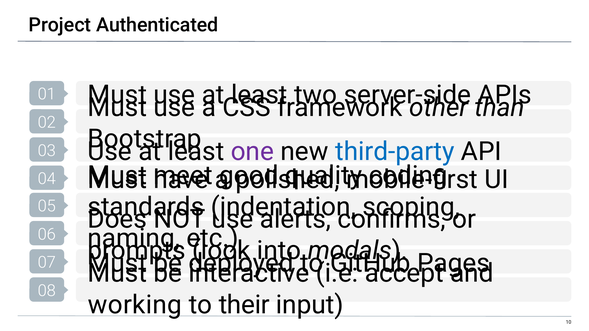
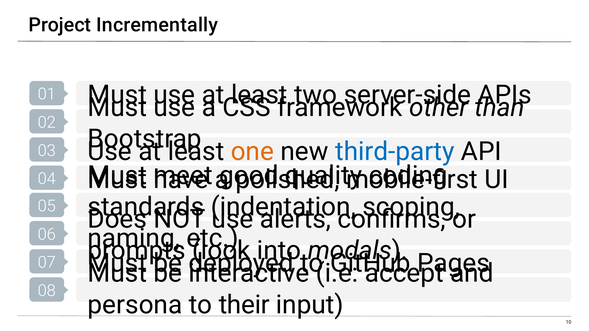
Authenticated: Authenticated -> Incrementally
one colour: purple -> orange
working: working -> persona
